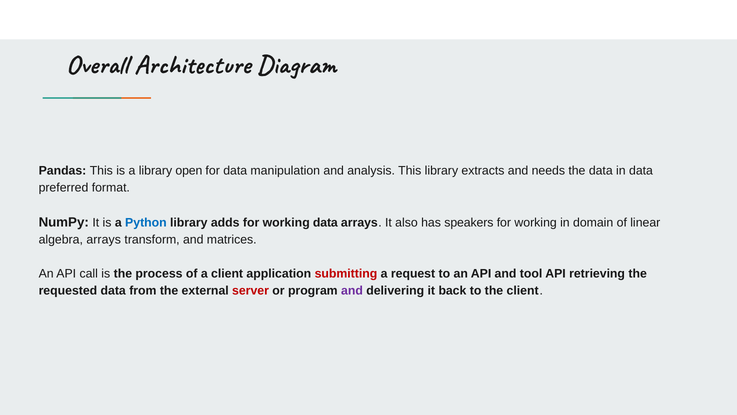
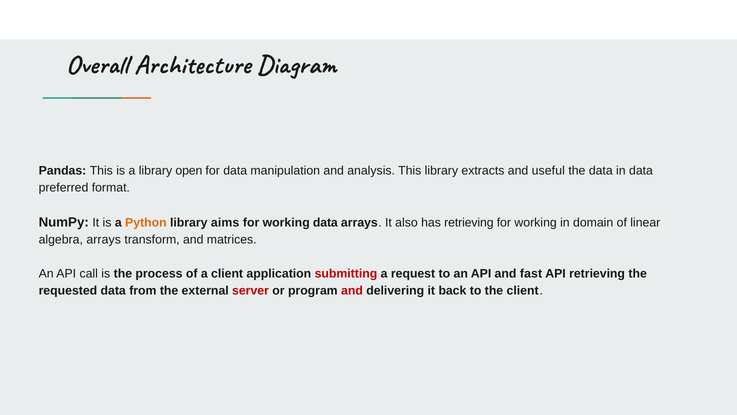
needs: needs -> useful
Python colour: blue -> orange
adds: adds -> aims
has speakers: speakers -> retrieving
tool: tool -> fast
and at (352, 290) colour: purple -> red
